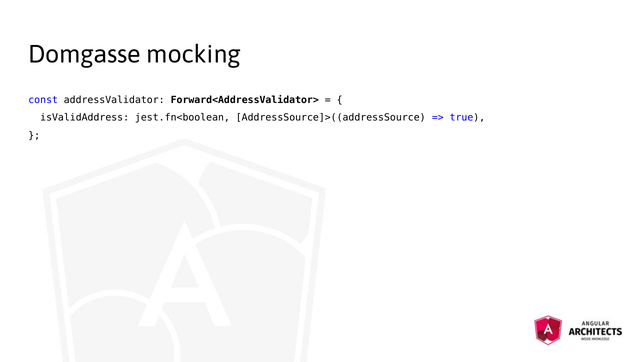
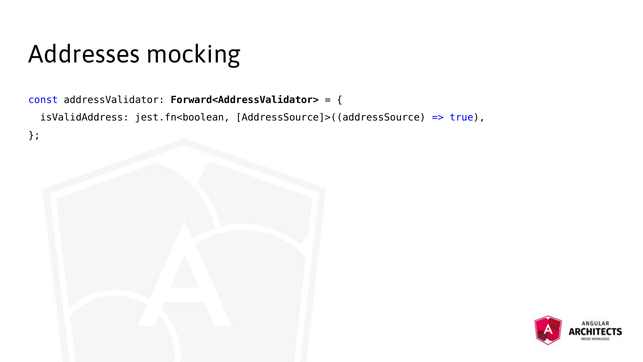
Domgasse: Domgasse -> Addresses
